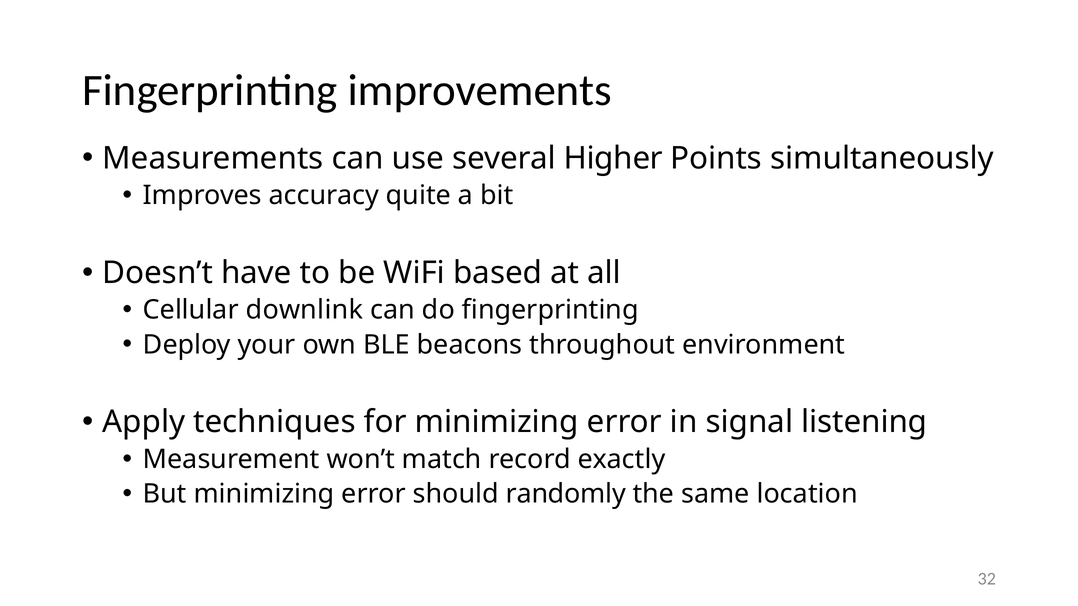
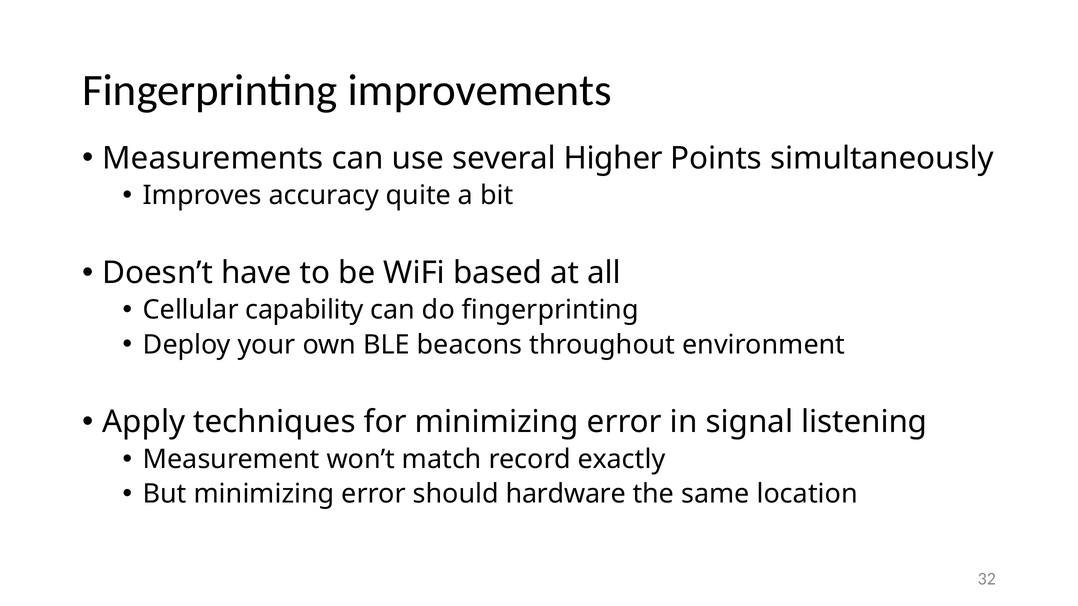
downlink: downlink -> capability
randomly: randomly -> hardware
